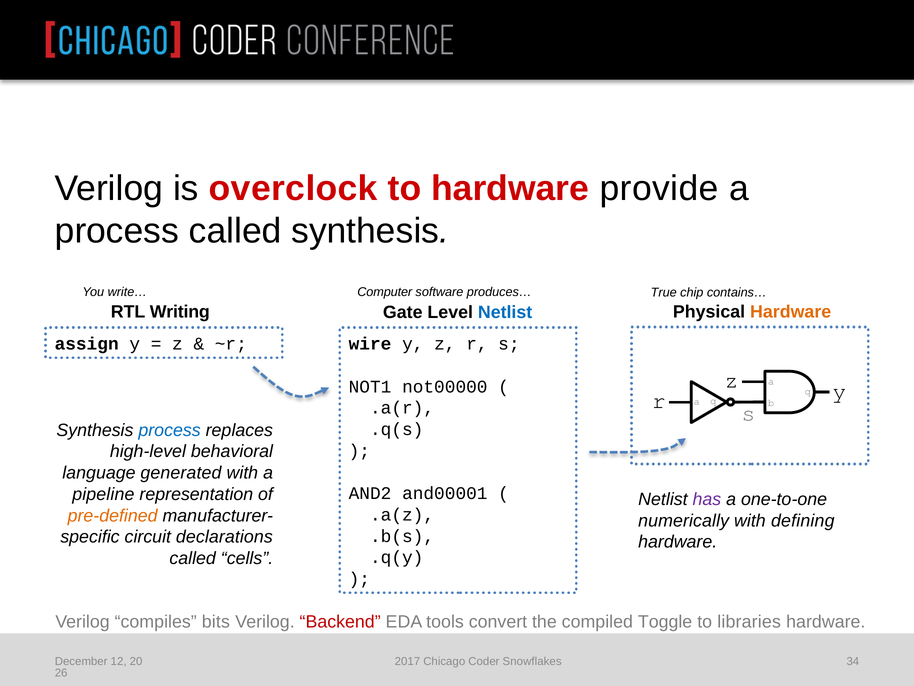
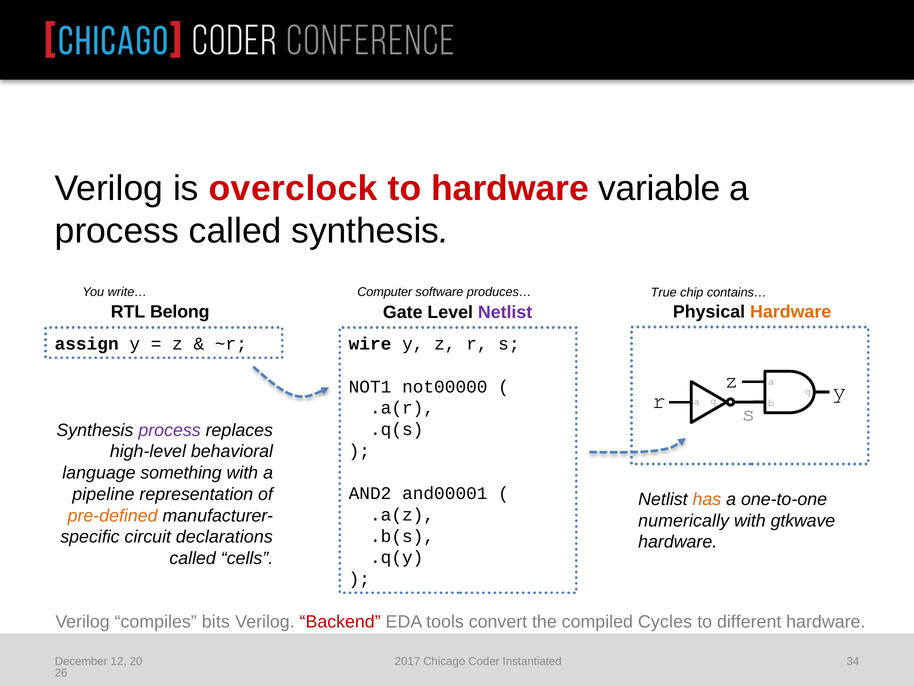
provide: provide -> variable
Writing: Writing -> Belong
Netlist at (505, 312) colour: blue -> purple
process at (170, 430) colour: blue -> purple
generated: generated -> something
has colour: purple -> orange
defining: defining -> gtkwave
Toggle: Toggle -> Cycles
libraries: libraries -> different
Snowflakes: Snowflakes -> Instantiated
